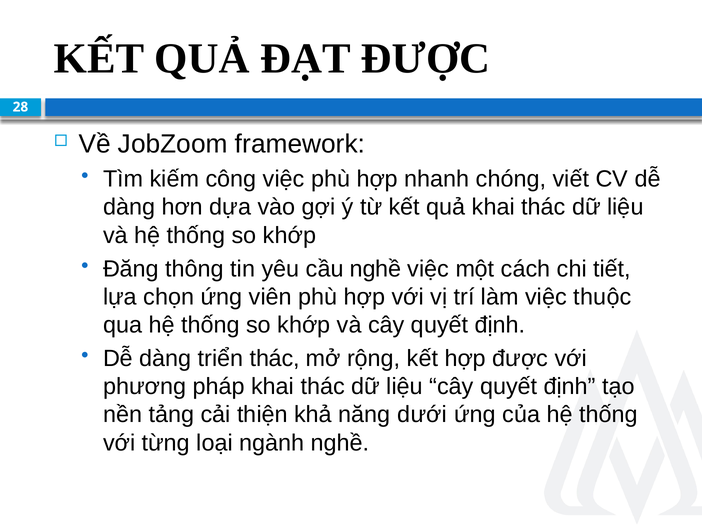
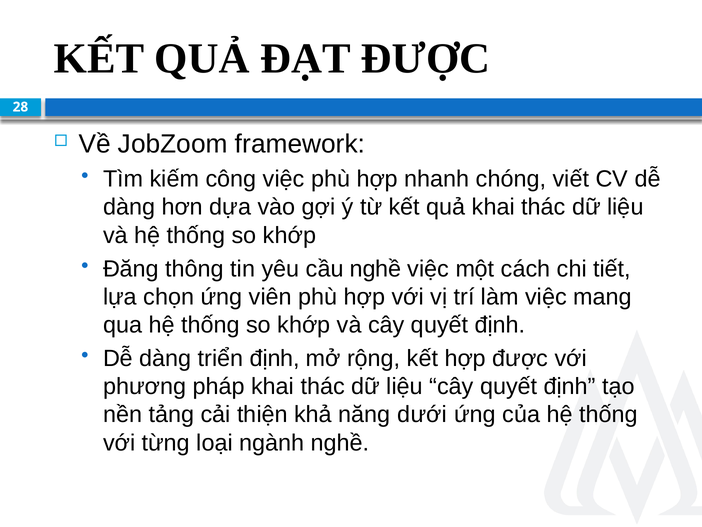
thuộc: thuộc -> mang
triển thác: thác -> định
